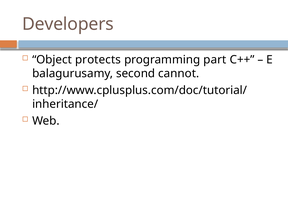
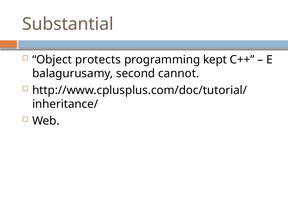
Developers: Developers -> Substantial
part: part -> kept
